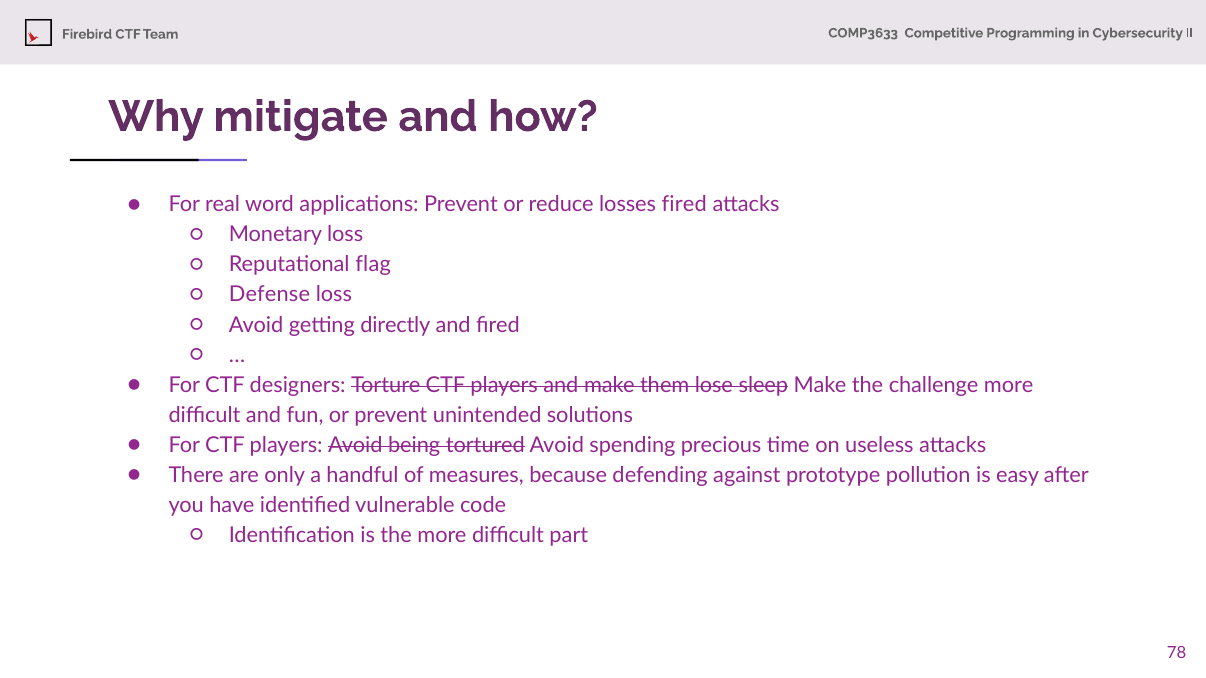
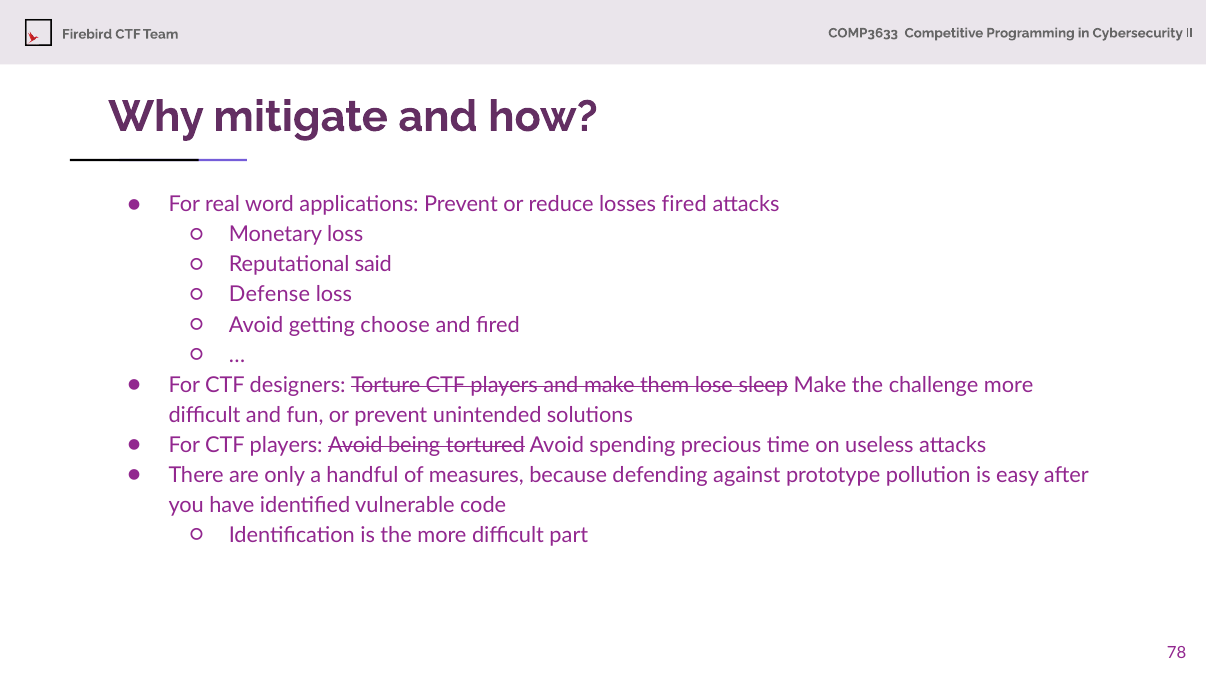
flag: flag -> said
directly: directly -> choose
